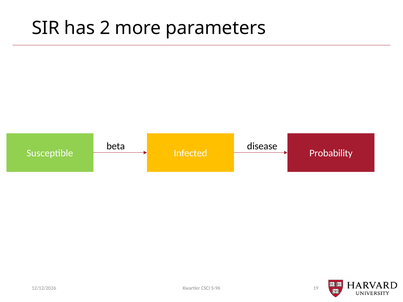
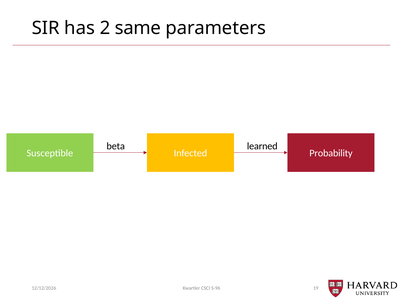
more: more -> same
disease: disease -> learned
